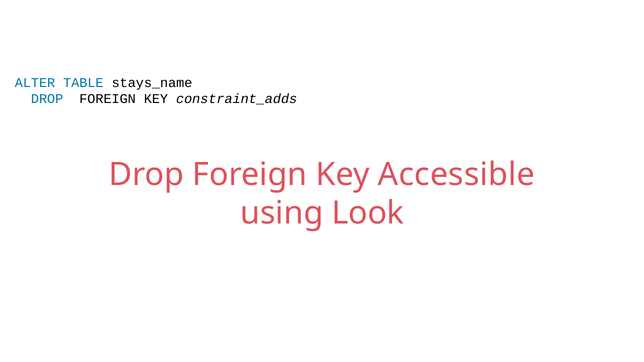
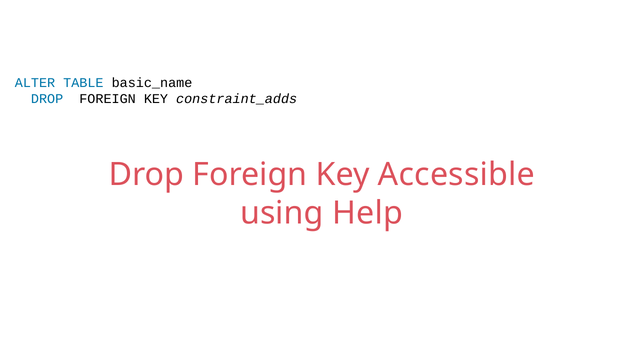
stays_name: stays_name -> basic_name
Look: Look -> Help
